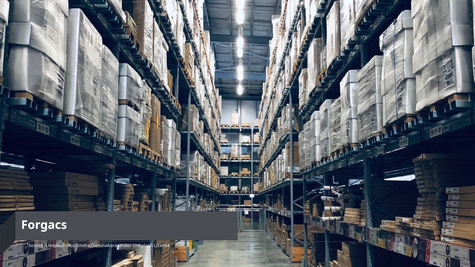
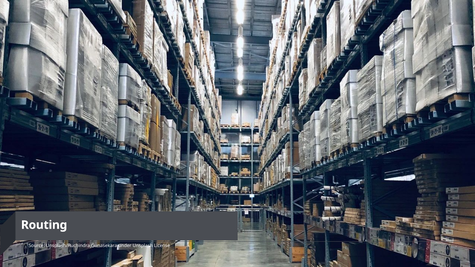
Forgacs: Forgacs -> Routing
